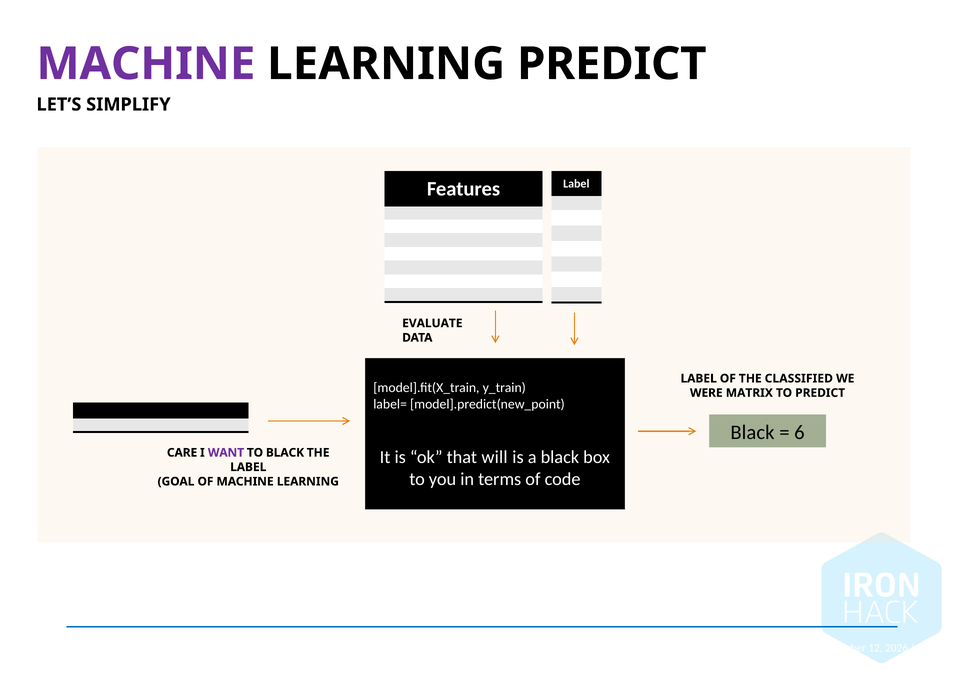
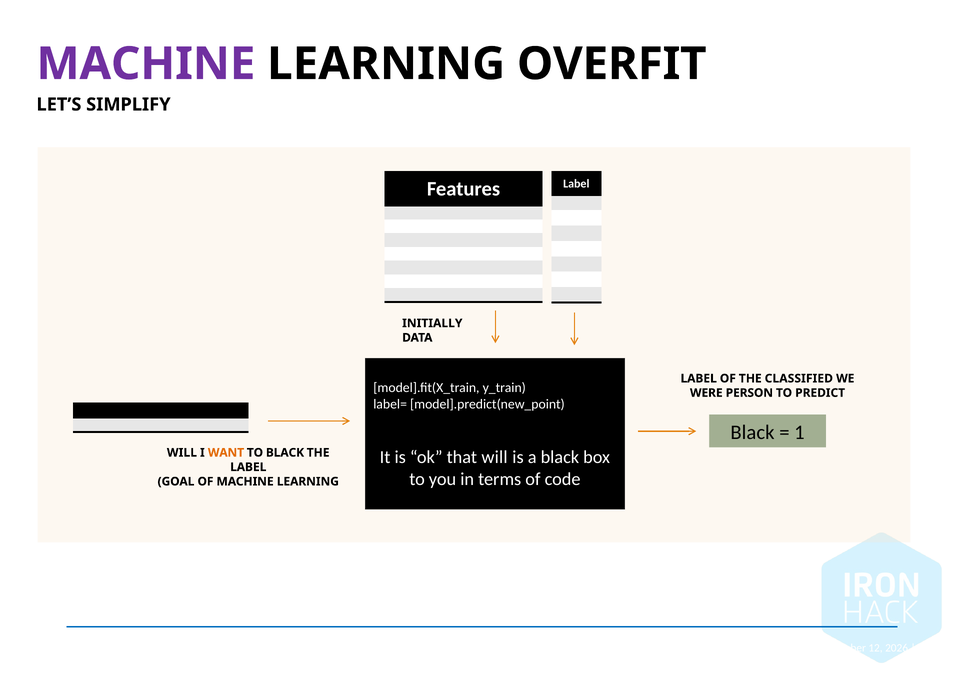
LEARNING PREDICT: PREDICT -> OVERFIT
EVALUATE: EVALUATE -> INITIALLY
MATRIX: MATRIX -> PERSON
6 at (799, 432): 6 -> 1
CARE at (182, 452): CARE -> WILL
WANT colour: purple -> orange
